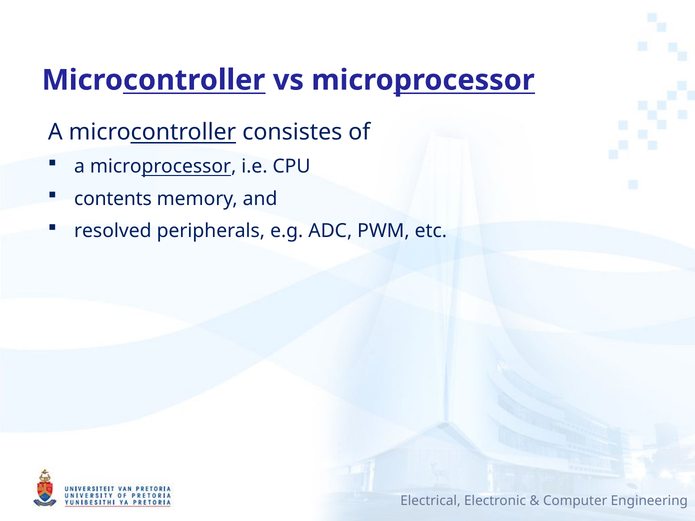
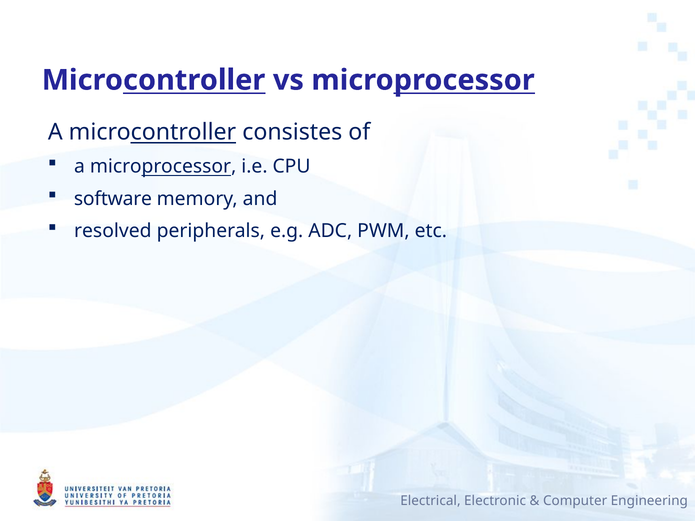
contents: contents -> software
